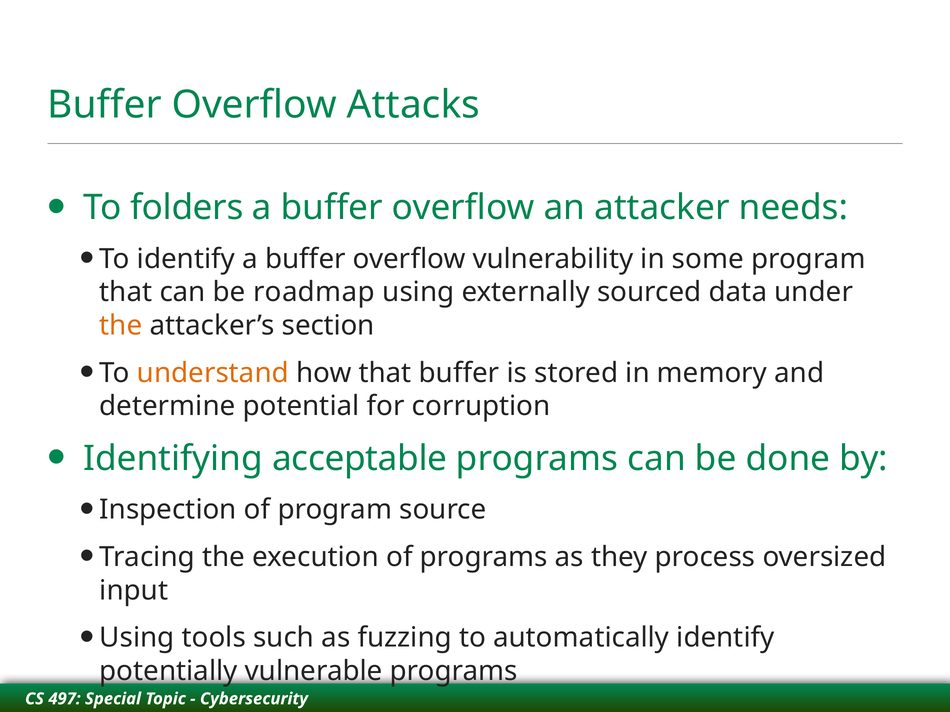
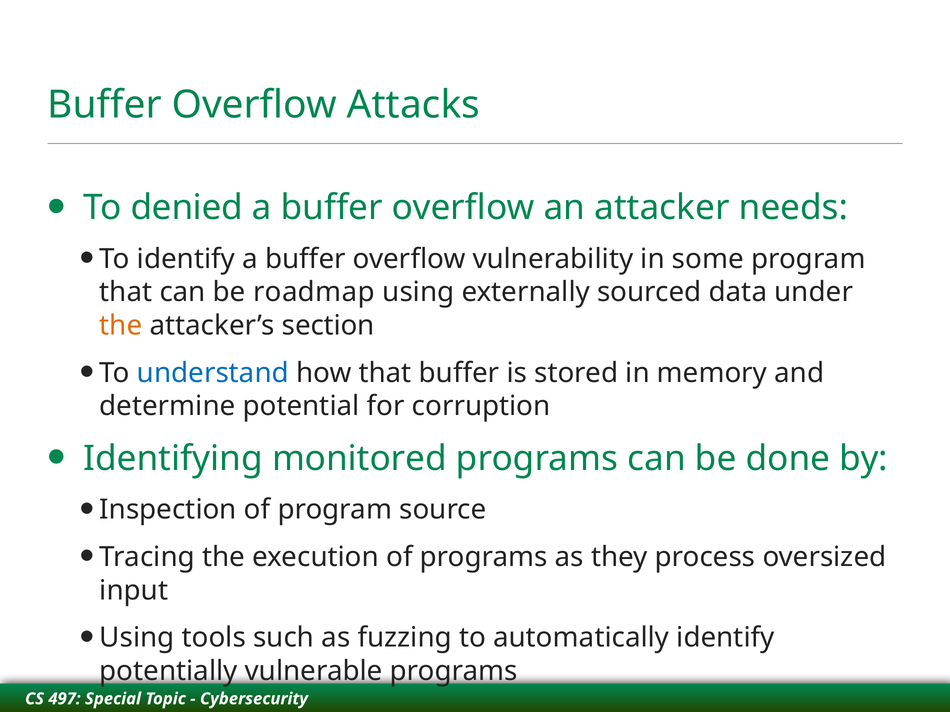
folders: folders -> denied
understand colour: orange -> blue
acceptable: acceptable -> monitored
